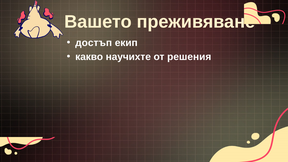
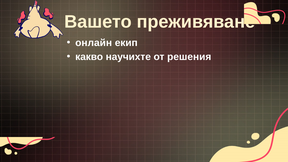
достъп: достъп -> онлайн
